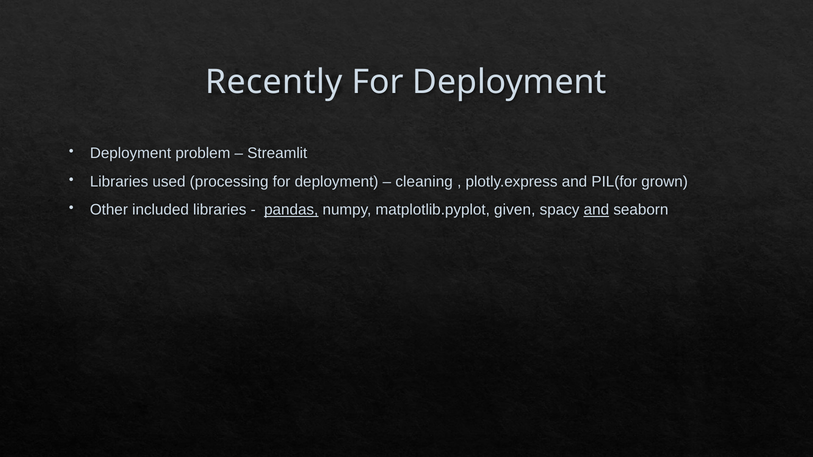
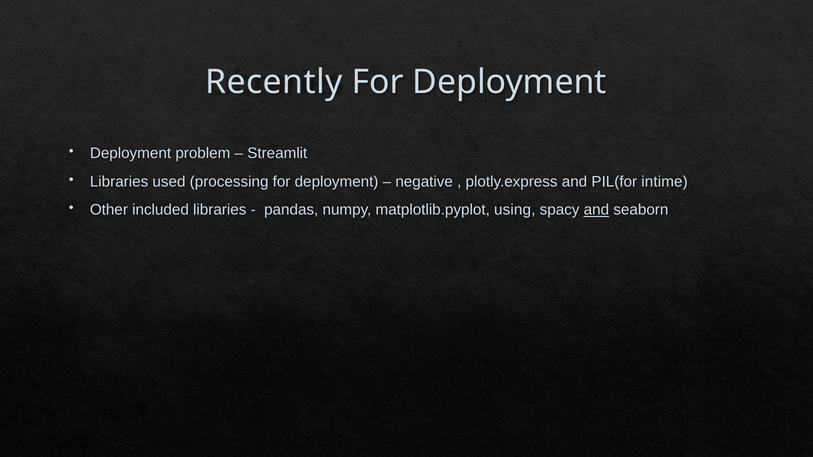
cleaning: cleaning -> negative
grown: grown -> intime
pandas underline: present -> none
given: given -> using
